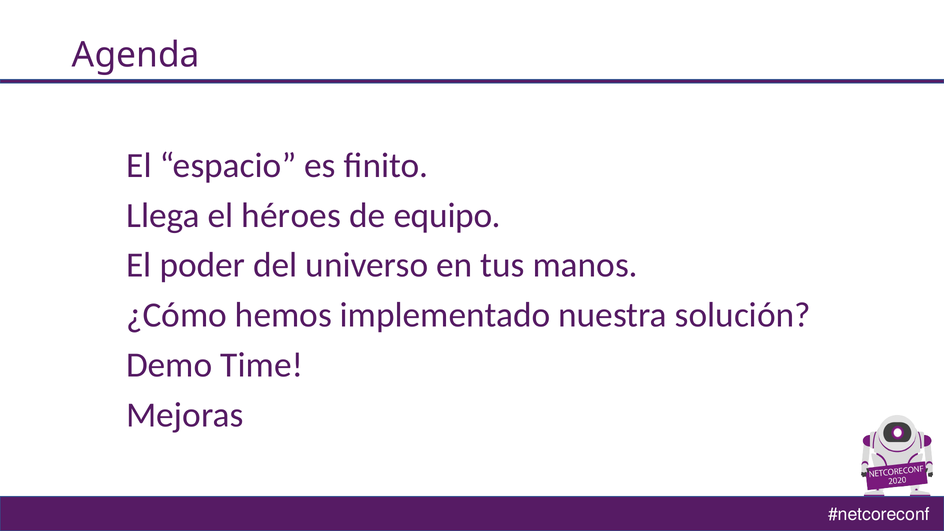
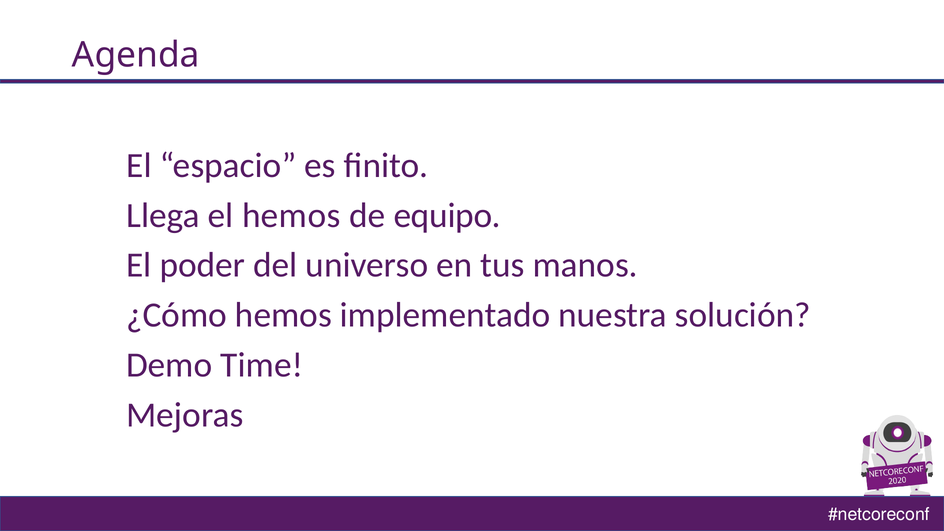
el héroes: héroes -> hemos
